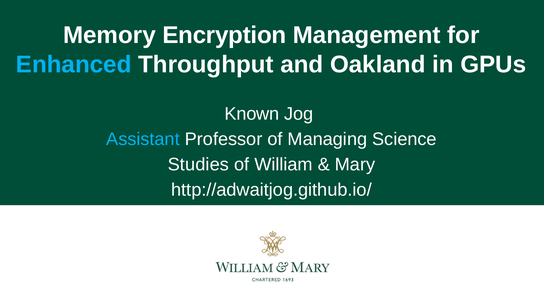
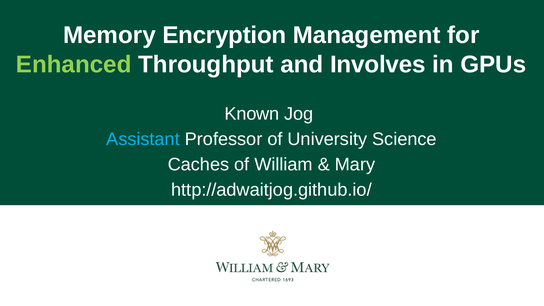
Enhanced colour: light blue -> light green
Oakland: Oakland -> Involves
Managing: Managing -> University
Studies: Studies -> Caches
